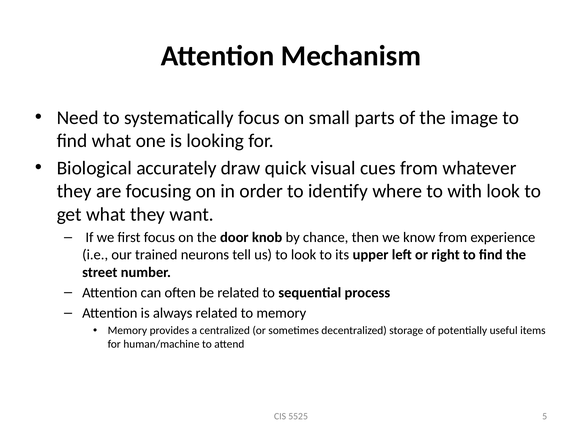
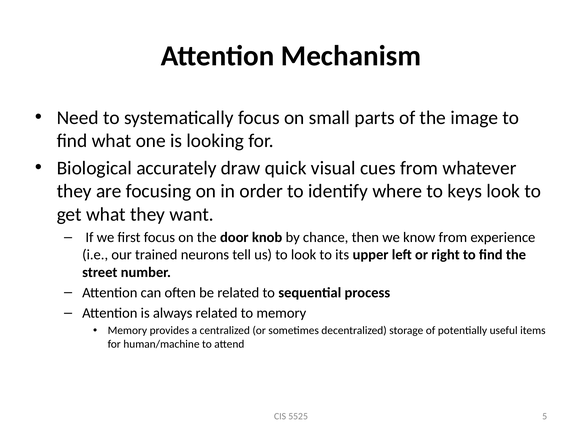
with: with -> keys
